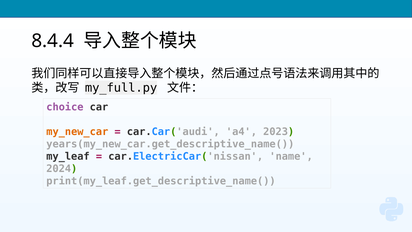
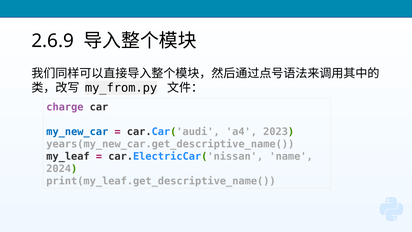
8.4.4: 8.4.4 -> 2.6.9
my_full.py: my_full.py -> my_from.py
choice: choice -> charge
my_new_car colour: orange -> blue
